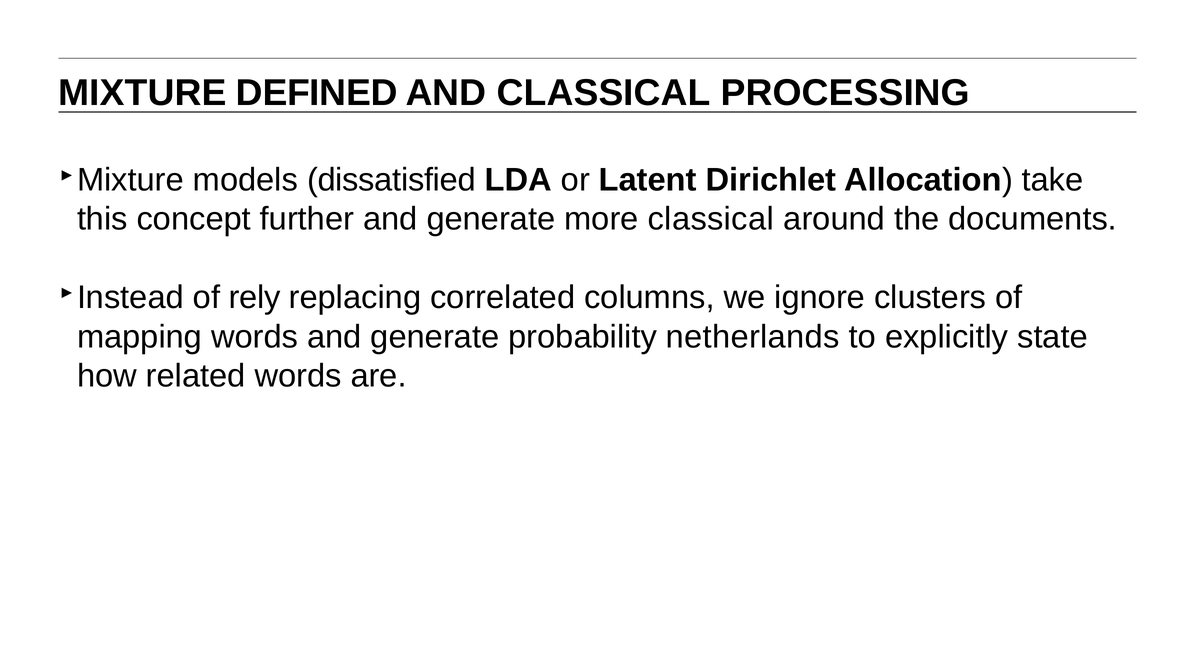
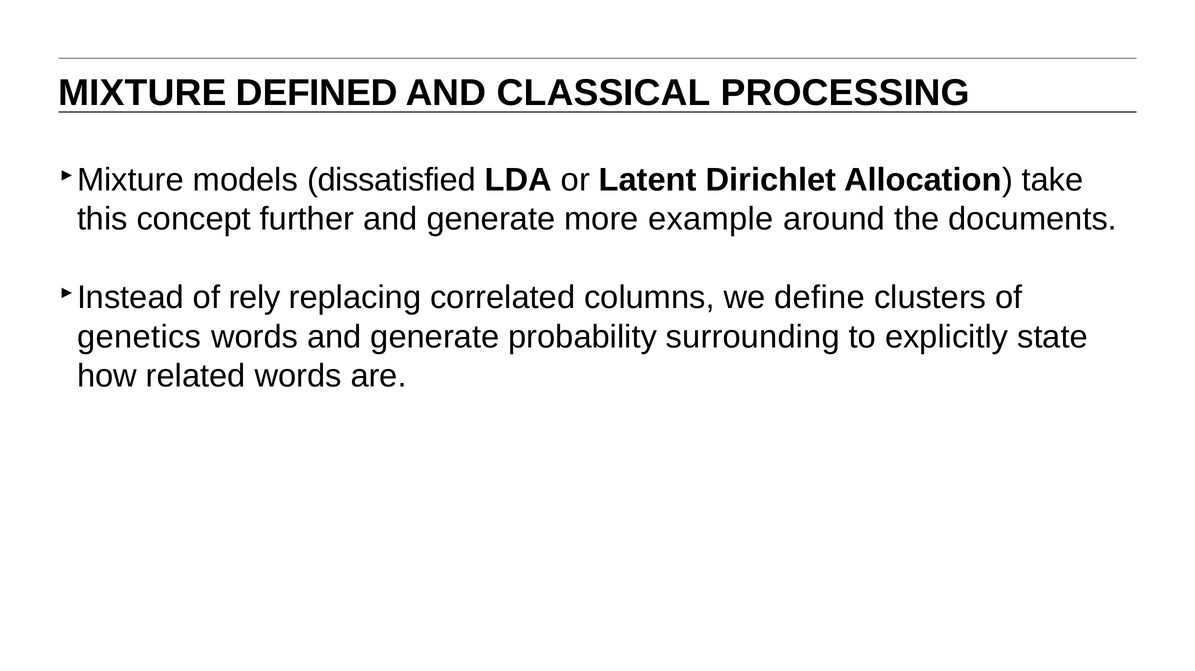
more classical: classical -> example
ignore: ignore -> define
mapping: mapping -> genetics
netherlands: netherlands -> surrounding
